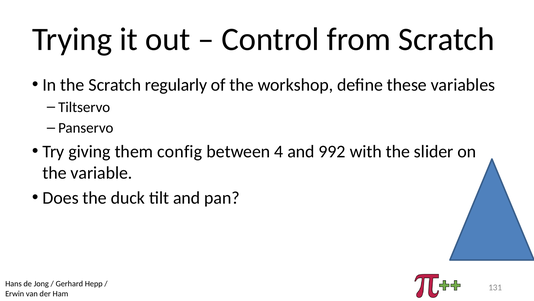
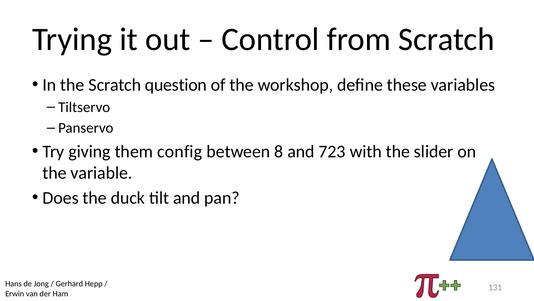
regularly: regularly -> question
4: 4 -> 8
992: 992 -> 723
